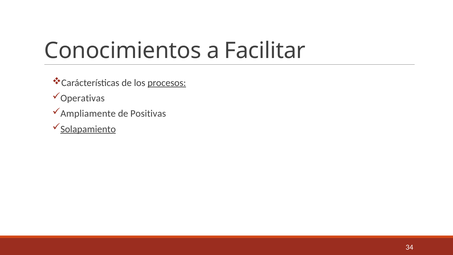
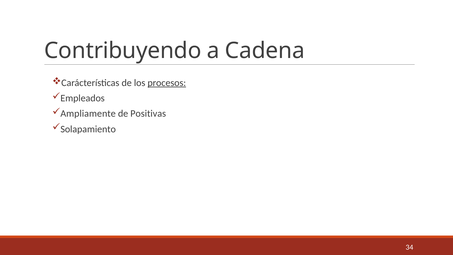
Conocimientos: Conocimientos -> Contribuyendo
Facilitar: Facilitar -> Cadena
Operativas: Operativas -> Empleados
Solapamiento underline: present -> none
